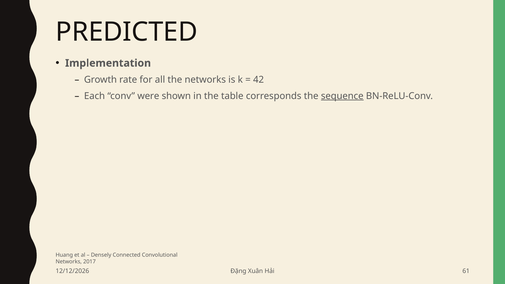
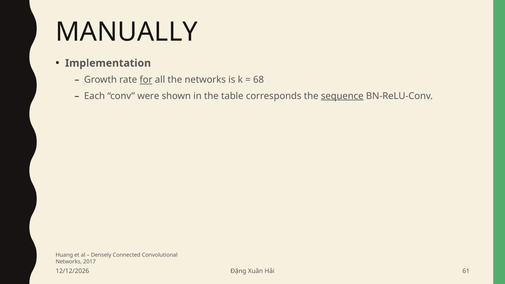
PREDICTED: PREDICTED -> MANUALLY
for underline: none -> present
42: 42 -> 68
